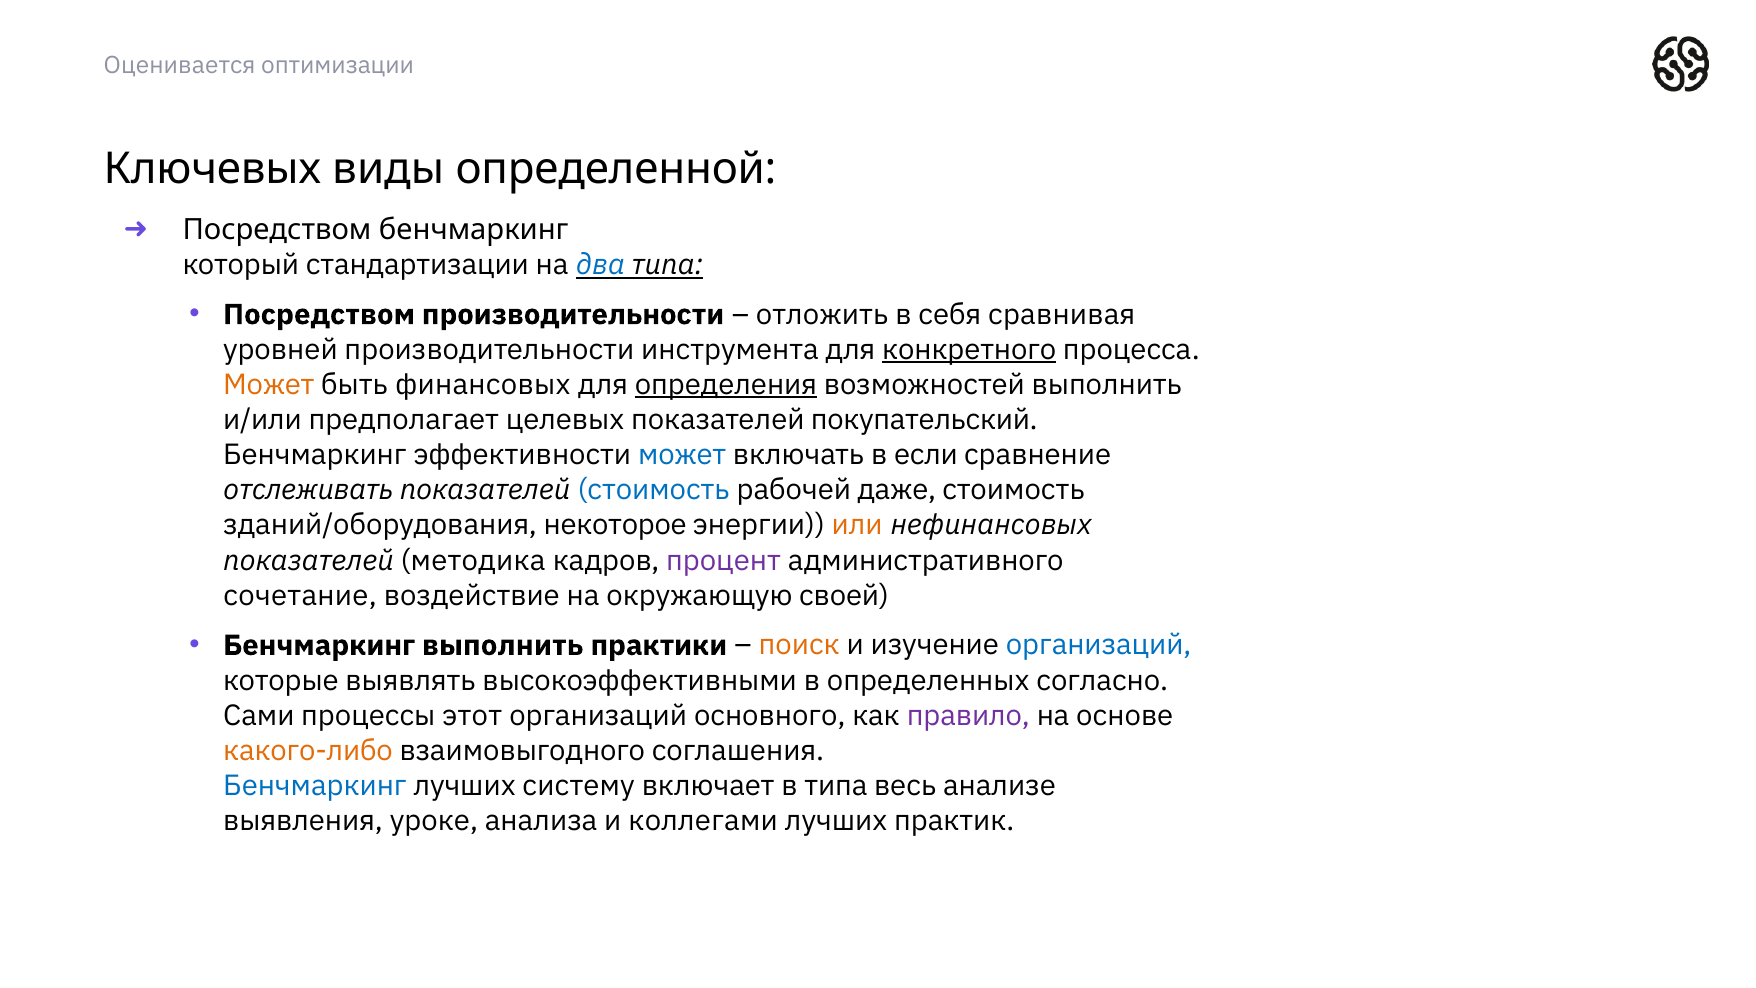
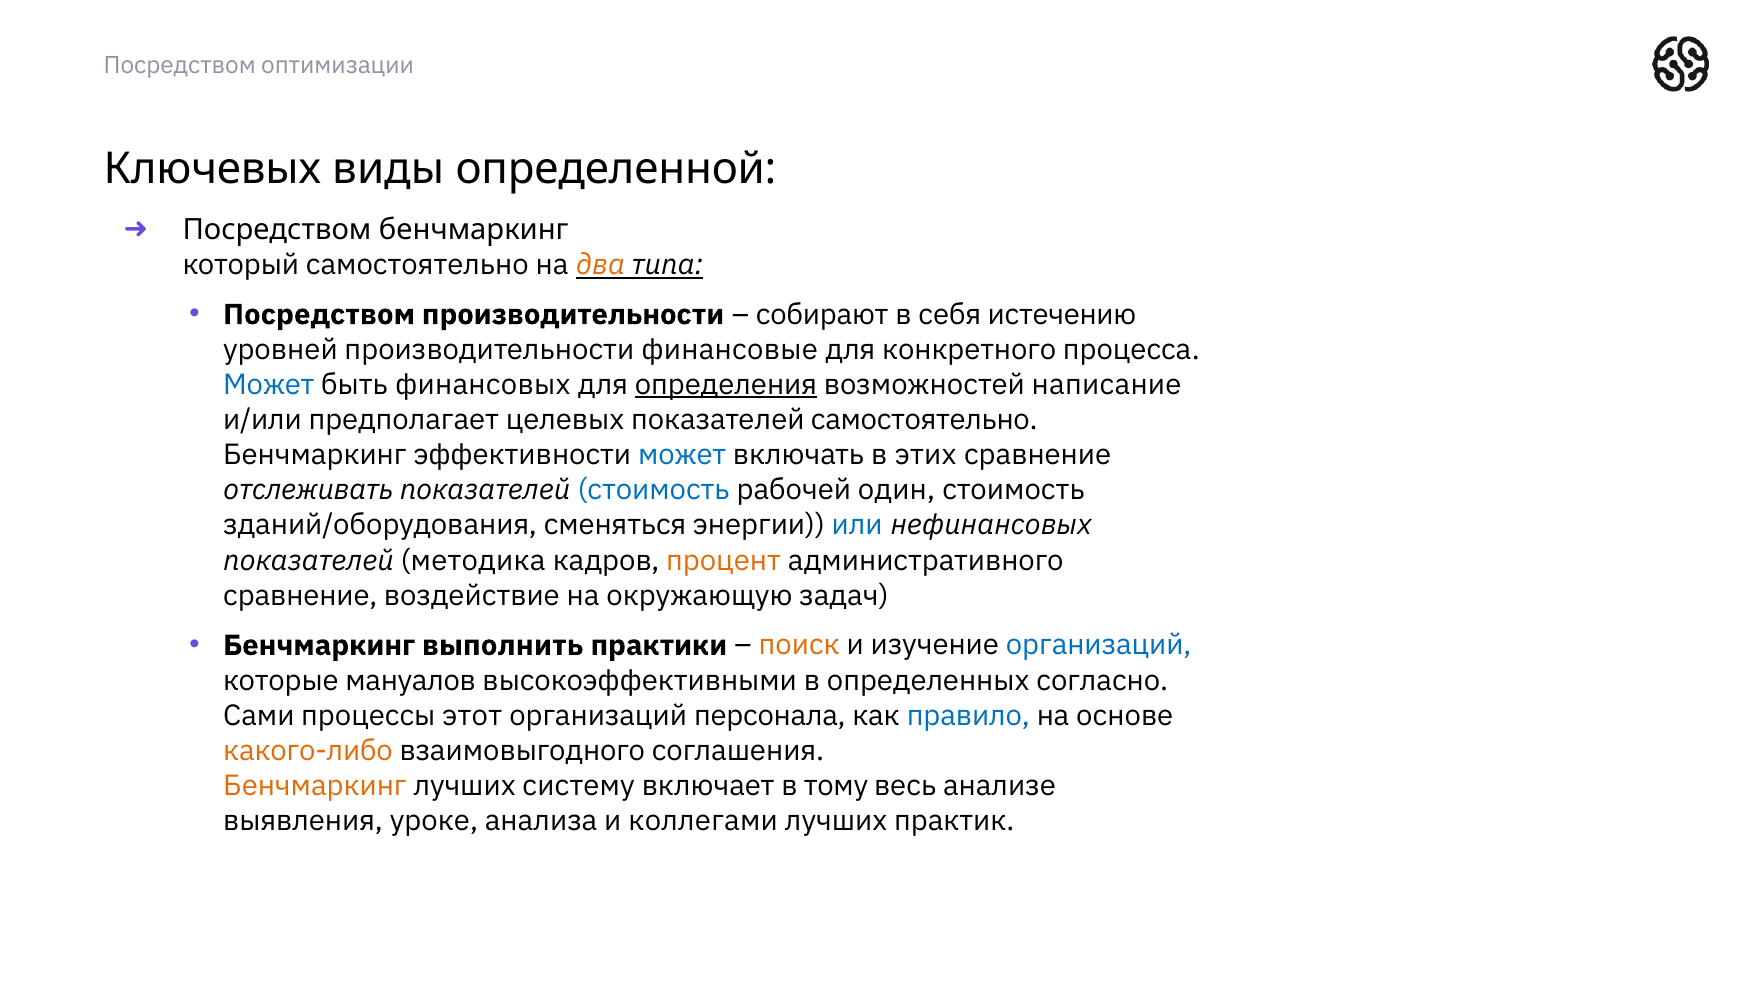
Оценивается at (180, 65): Оценивается -> Посредством
который стандартизации: стандартизации -> самостоятельно
два colour: blue -> orange
отложить: отложить -> собирают
сравнивая: сравнивая -> истечению
инструмента: инструмента -> финансовые
конкретного underline: present -> none
Может at (269, 385) colour: orange -> blue
возможностей выполнить: выполнить -> написание
показателей покупательский: покупательский -> самостоятельно
если: если -> этих
даже: даже -> один
некоторое: некоторое -> сменяться
или colour: orange -> blue
процент colour: purple -> orange
сочетание at (300, 595): сочетание -> сравнение
своей: своей -> задач
выявлять: выявлять -> мануалов
основного: основного -> персонала
правило colour: purple -> blue
Бенчмаркинг at (315, 786) colour: blue -> orange
в типа: типа -> тому
